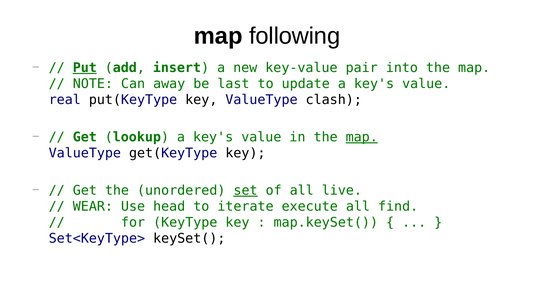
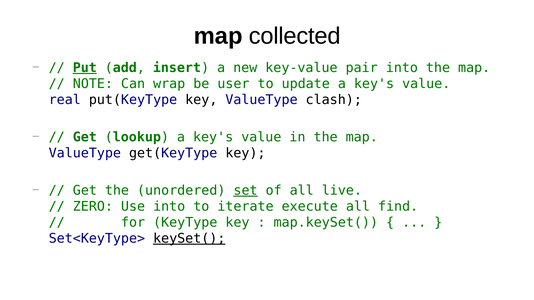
following: following -> collected
away: away -> wrap
last: last -> user
map at (362, 137) underline: present -> none
WEAR: WEAR -> ZERO
Use head: head -> into
keySet( underline: none -> present
